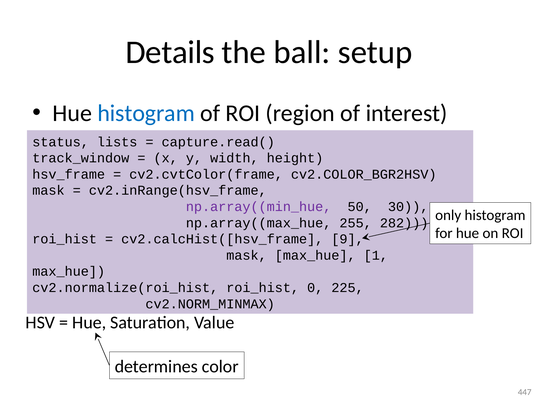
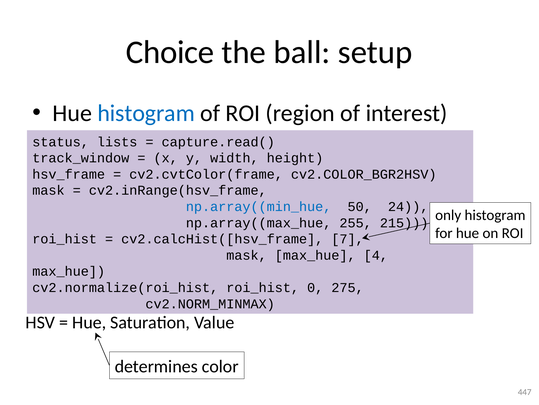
Details: Details -> Choice
np.array((min_hue colour: purple -> blue
30: 30 -> 24
282: 282 -> 215
9: 9 -> 7
1: 1 -> 4
225: 225 -> 275
